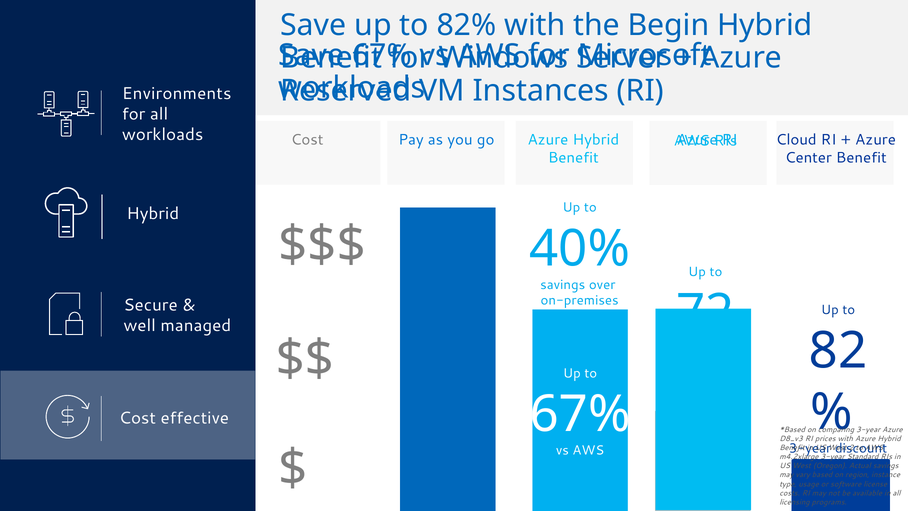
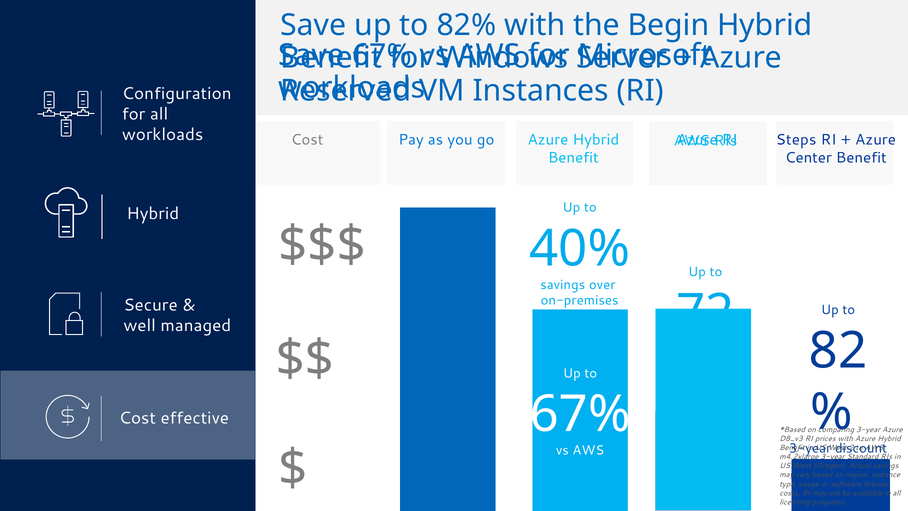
Environments: Environments -> Configuration
Cloud: Cloud -> Steps
